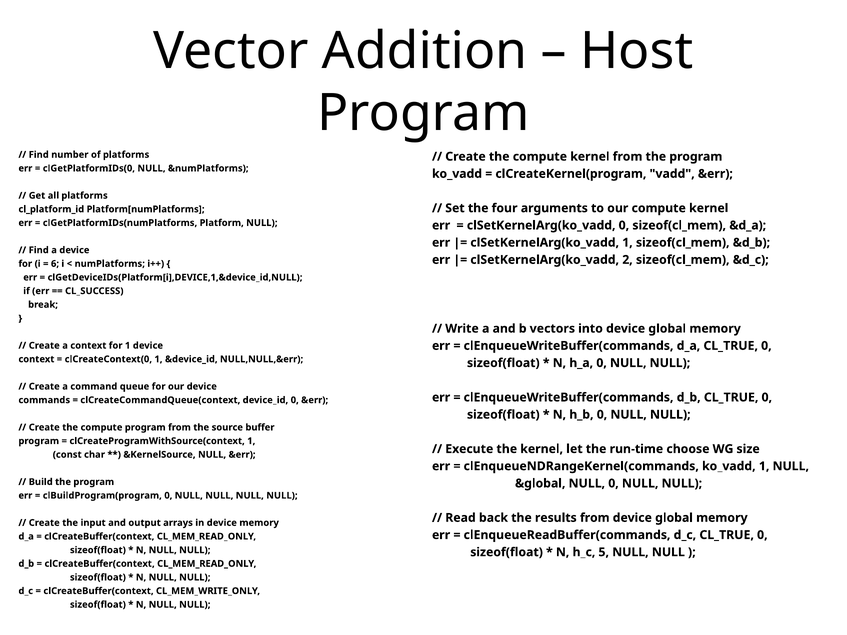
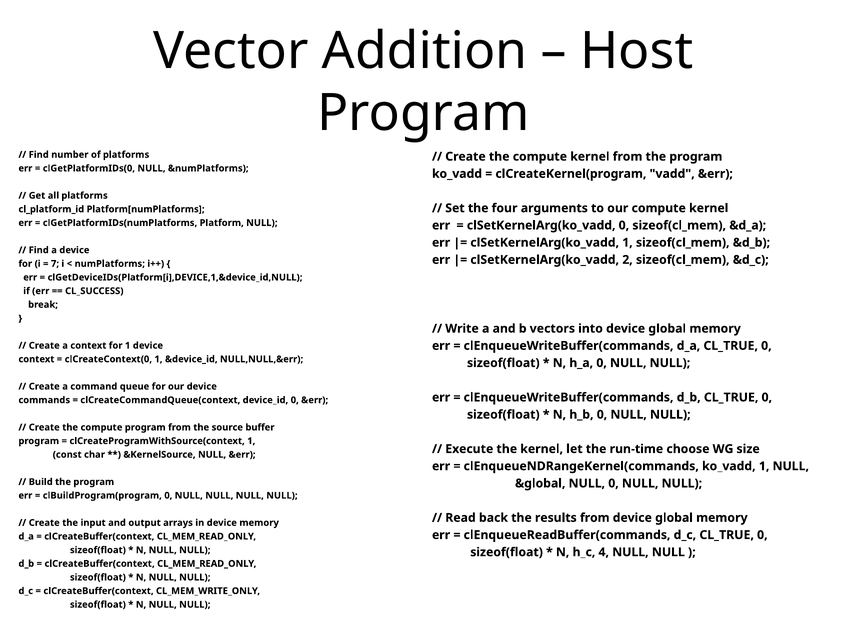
6: 6 -> 7
5: 5 -> 4
